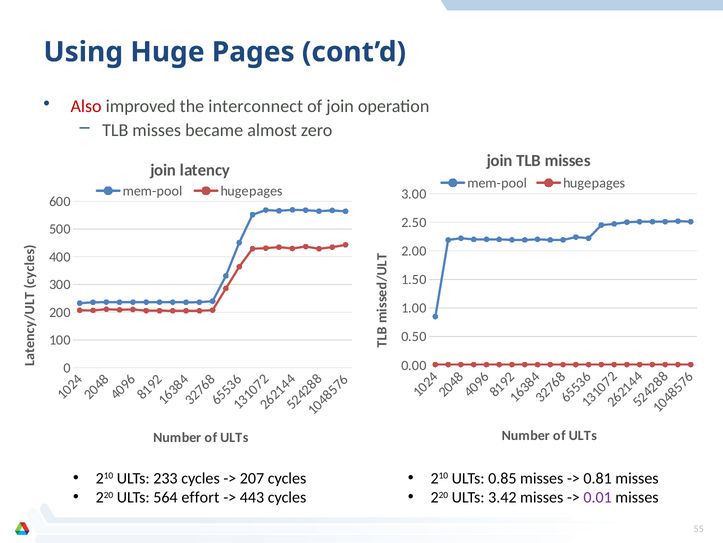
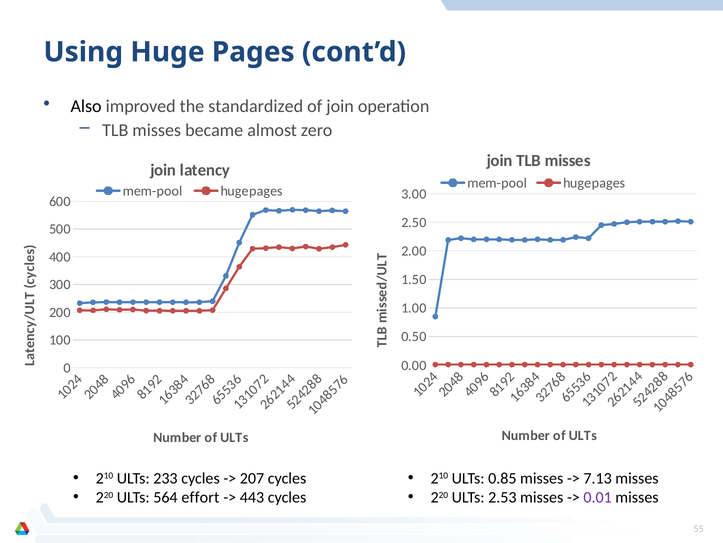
Also colour: red -> black
interconnect: interconnect -> standardized
0.81: 0.81 -> 7.13
3.42: 3.42 -> 2.53
